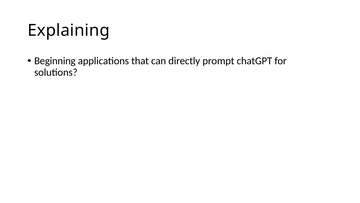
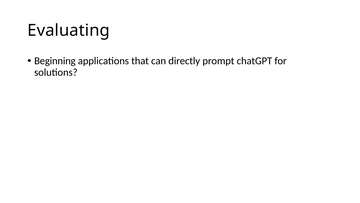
Explaining: Explaining -> Evaluating
